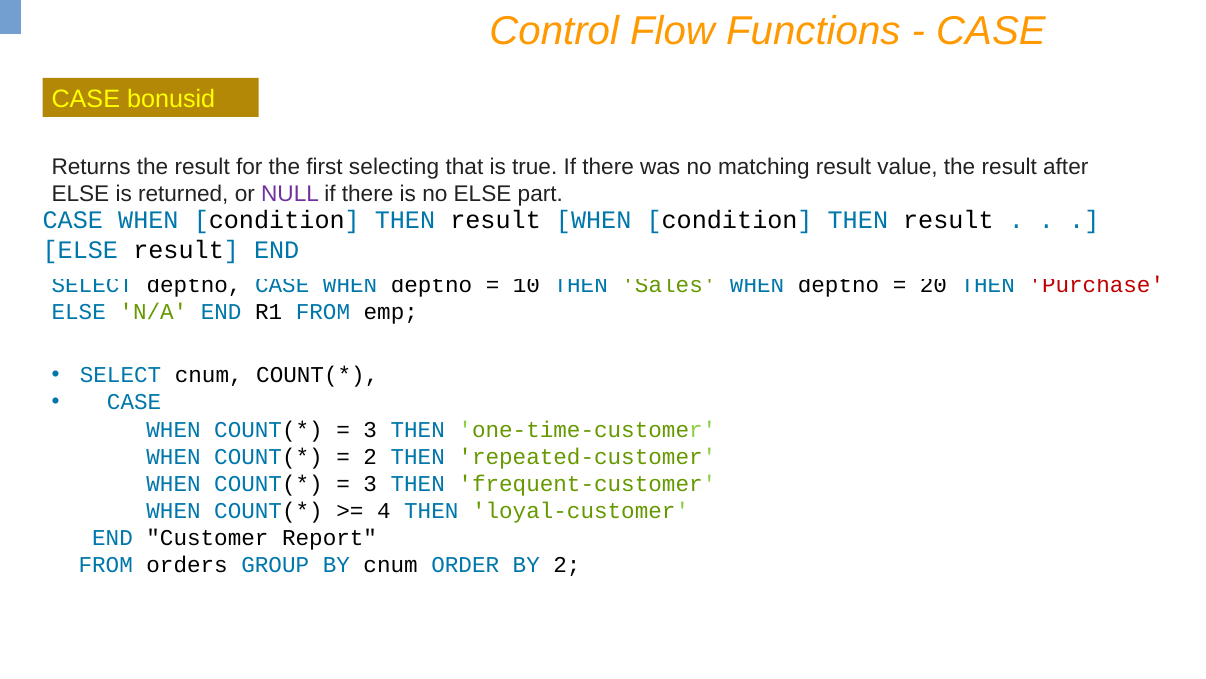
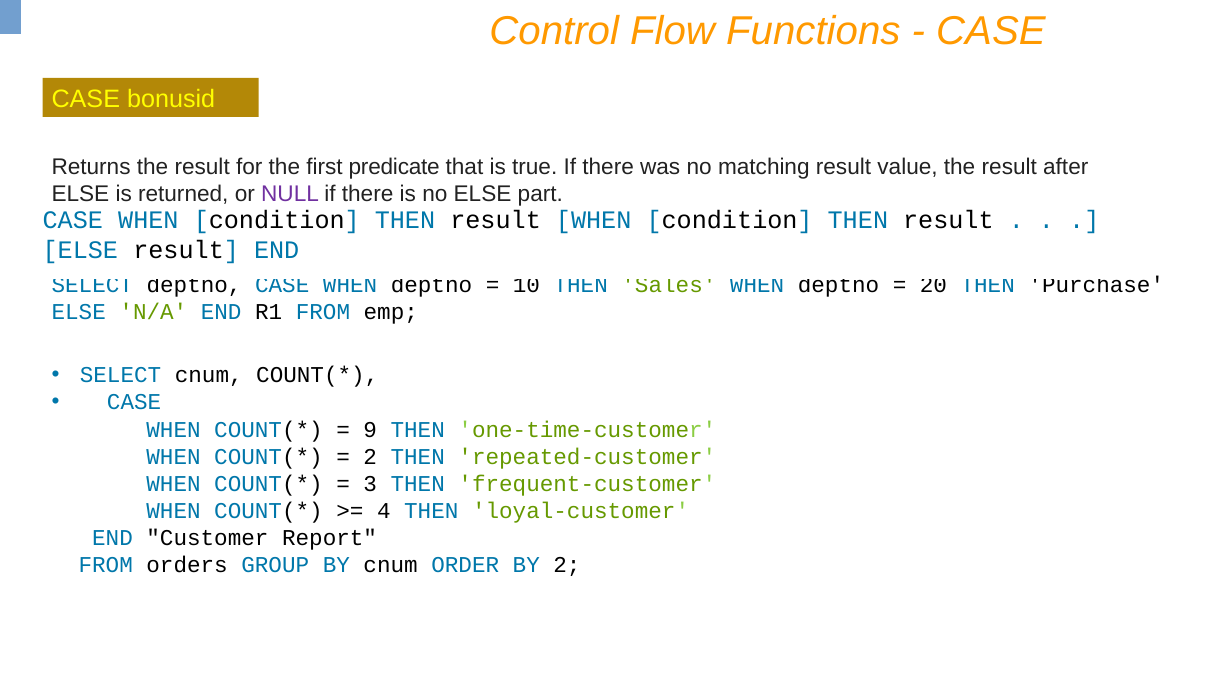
selecting: selecting -> predicate
Purchase colour: red -> black
3 at (370, 429): 3 -> 9
